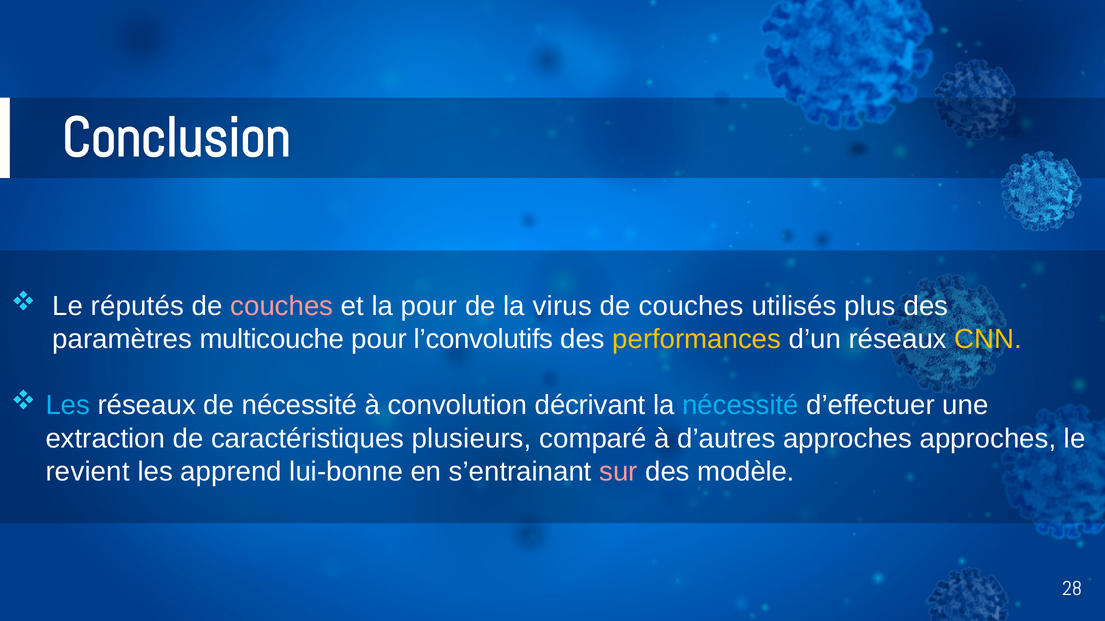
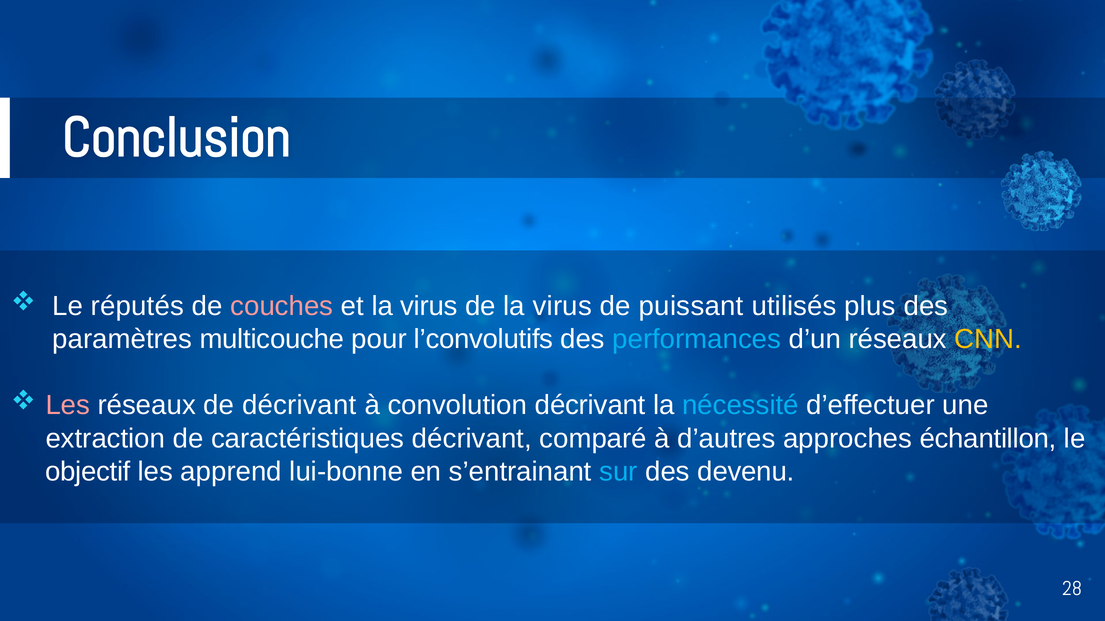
et la pour: pour -> virus
couches at (691, 306): couches -> puissant
performances colour: yellow -> light blue
Les at (68, 406) colour: light blue -> pink
de nécessité: nécessité -> décrivant
caractéristiques plusieurs: plusieurs -> décrivant
approches approches: approches -> échantillon
revient: revient -> objectif
sur colour: pink -> light blue
modèle: modèle -> devenu
